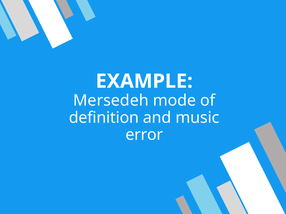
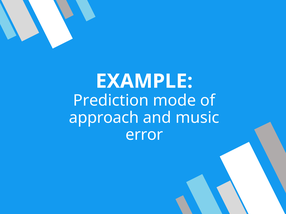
Mersedeh: Mersedeh -> Prediction
definition: definition -> approach
